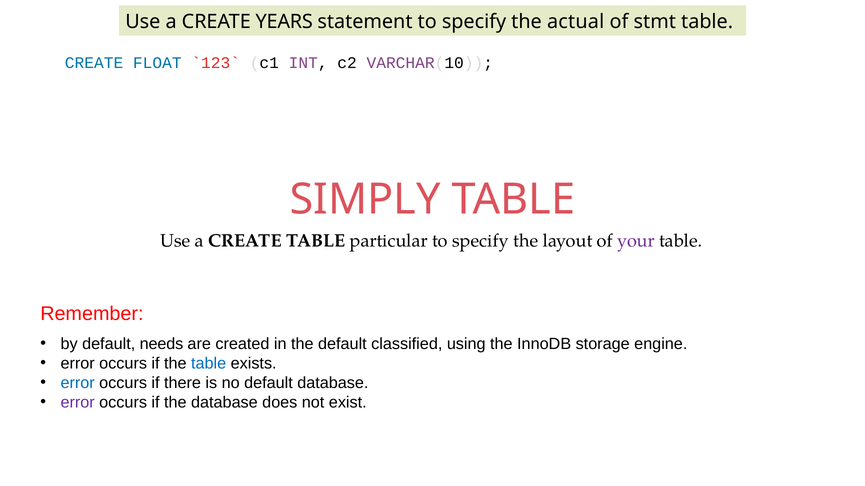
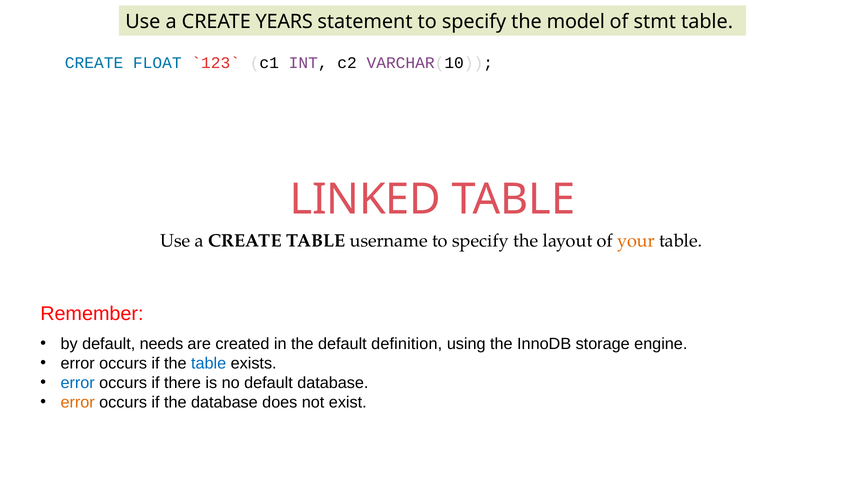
actual: actual -> model
SIMPLY: SIMPLY -> LINKED
particular: particular -> username
your colour: purple -> orange
classified: classified -> definition
error at (78, 403) colour: purple -> orange
